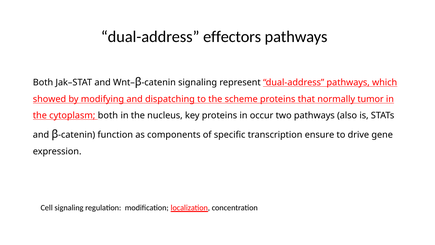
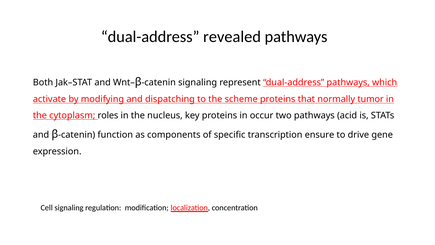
effectors: effectors -> revealed
showed: showed -> activate
cytoplasm both: both -> roles
also: also -> acid
